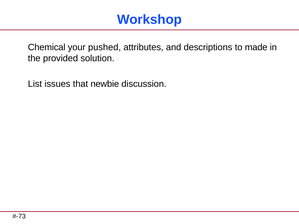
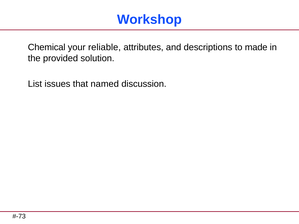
pushed: pushed -> reliable
newbie: newbie -> named
